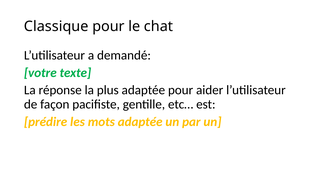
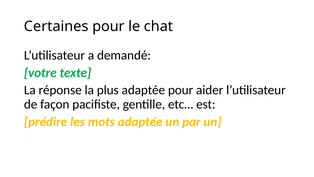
Classique: Classique -> Certaines
